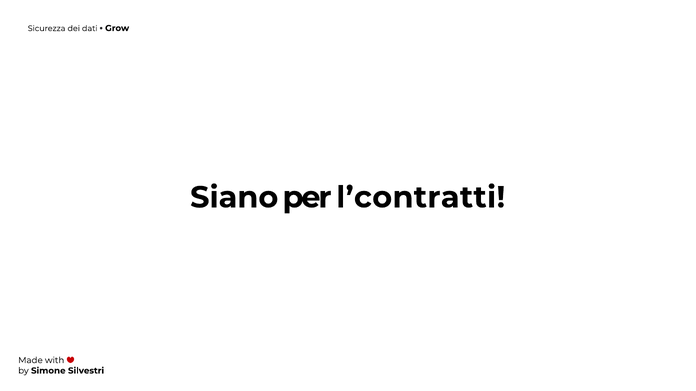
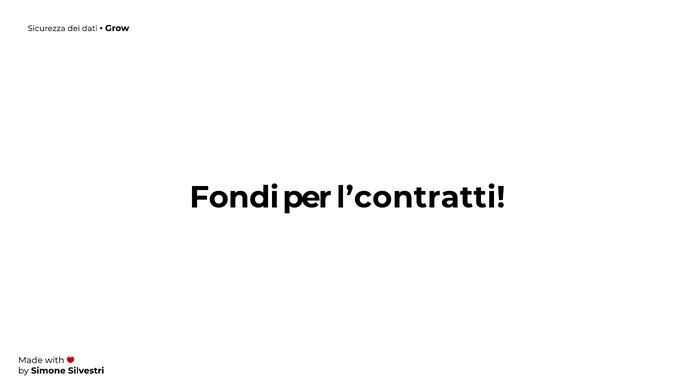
Siano: Siano -> Fondi
